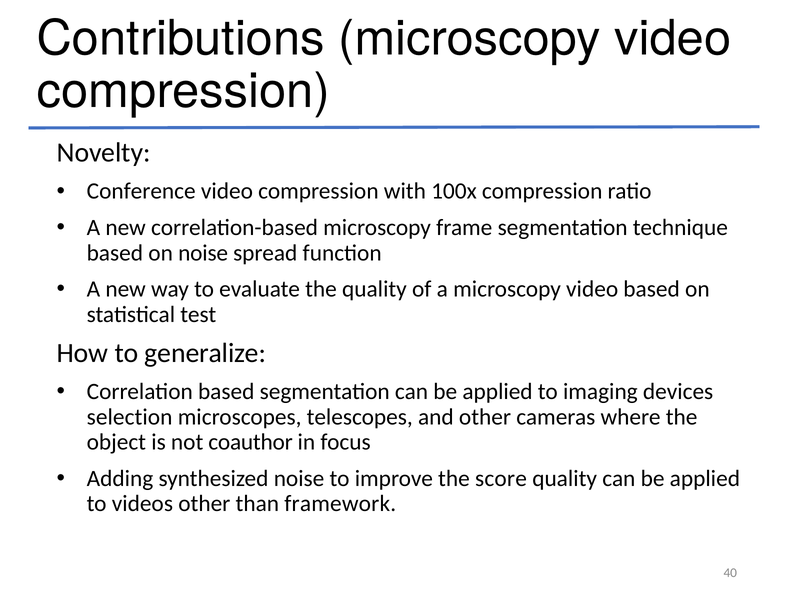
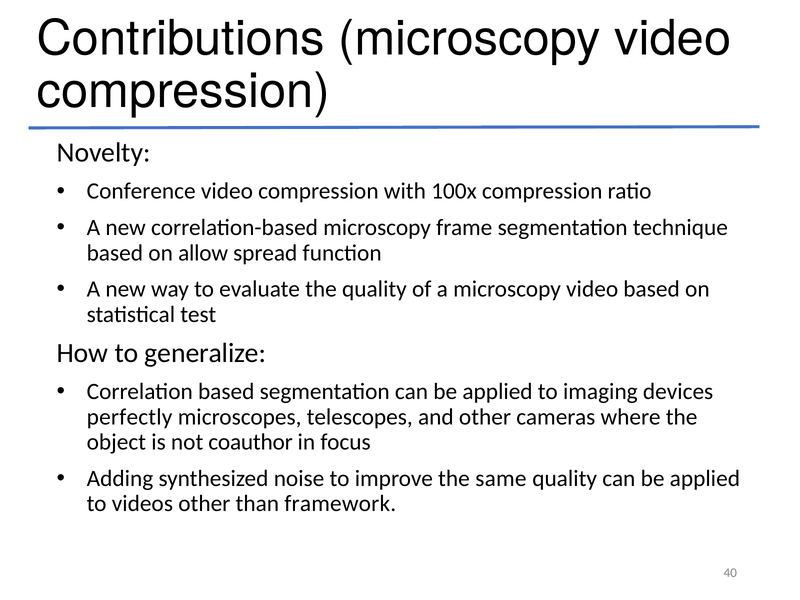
on noise: noise -> allow
selection: selection -> perfectly
score: score -> same
